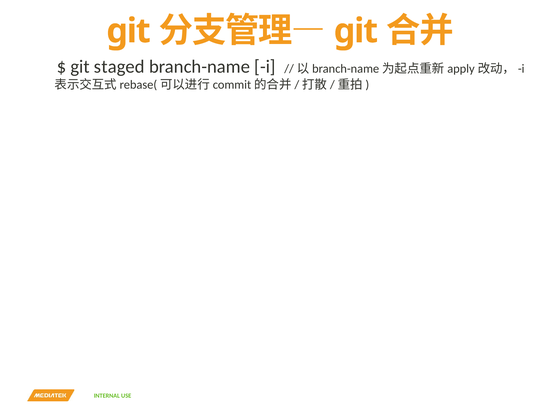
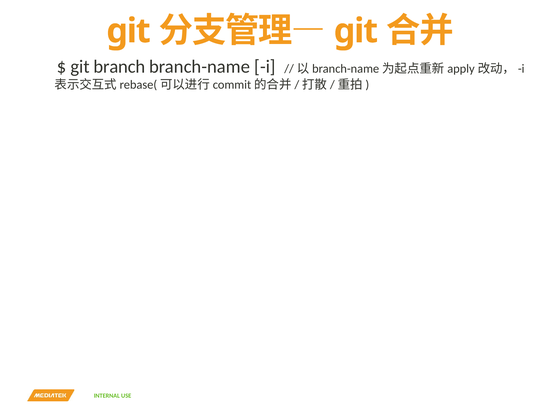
staged: staged -> branch
